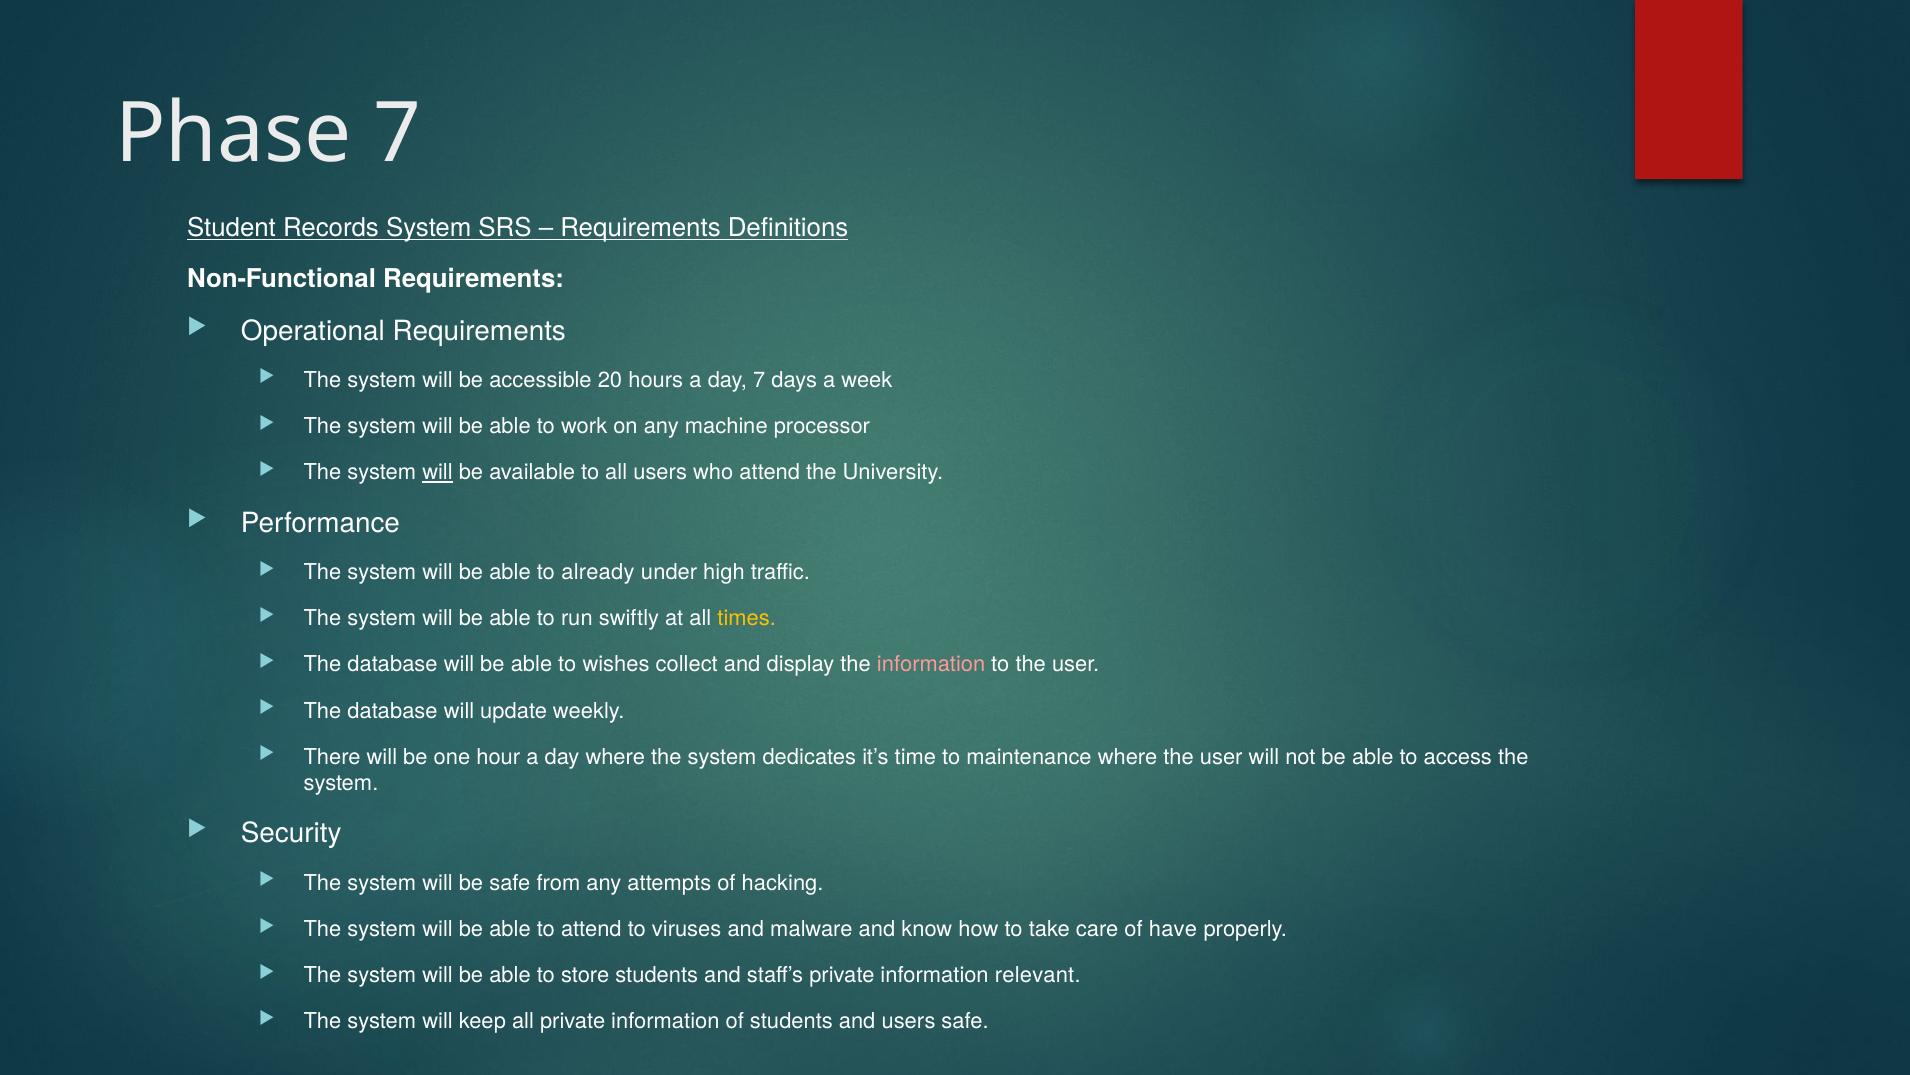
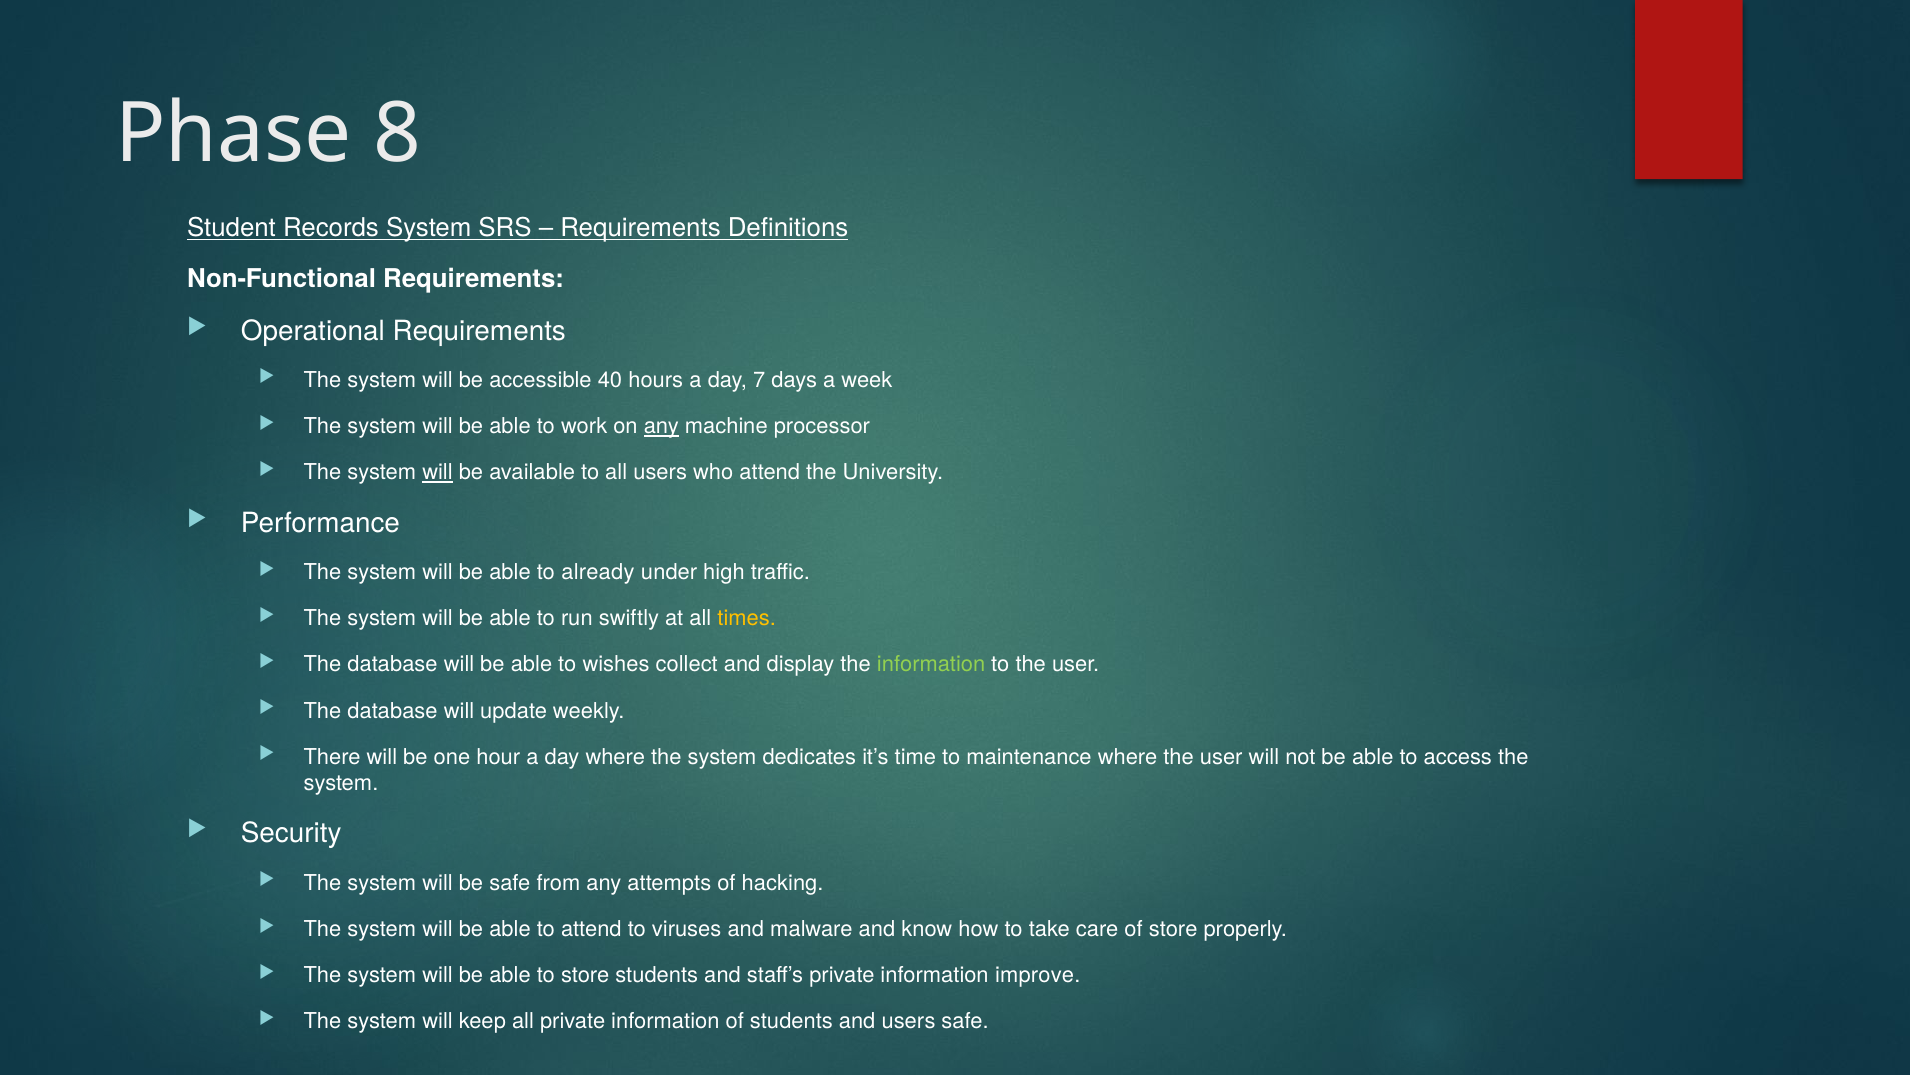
Phase 7: 7 -> 8
20: 20 -> 40
any at (661, 426) underline: none -> present
information at (931, 665) colour: pink -> light green
of have: have -> store
relevant: relevant -> improve
